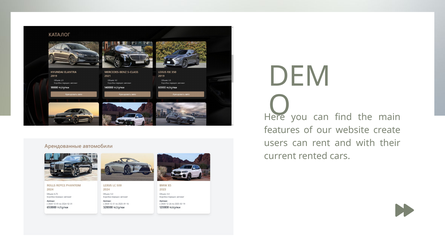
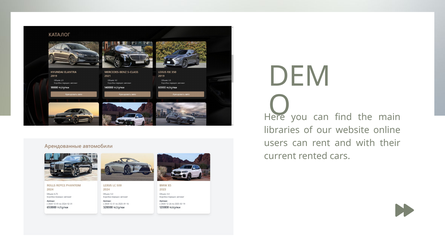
features: features -> libraries
create: create -> online
